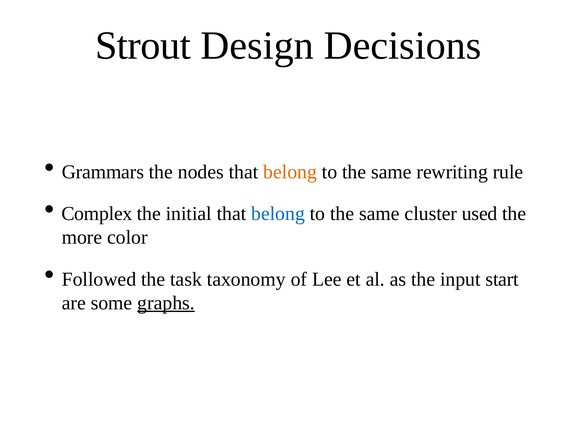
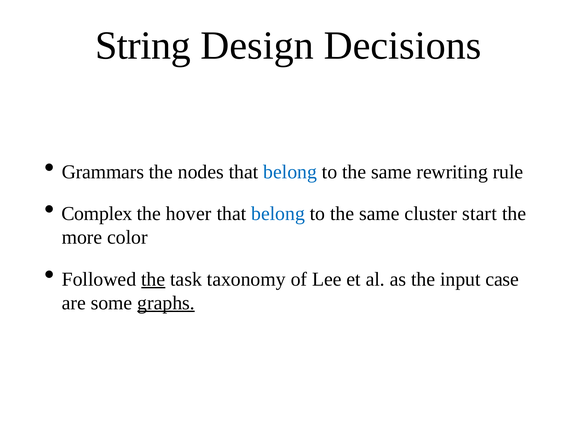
Strout: Strout -> String
belong at (290, 172) colour: orange -> blue
initial: initial -> hover
used: used -> start
the at (153, 279) underline: none -> present
start: start -> case
